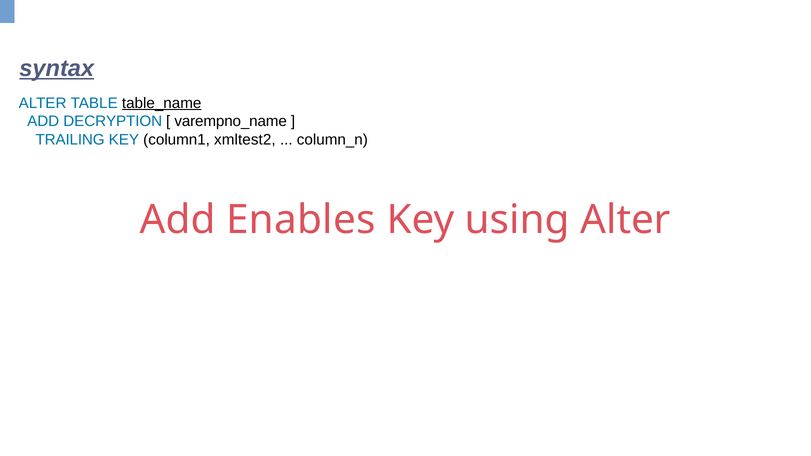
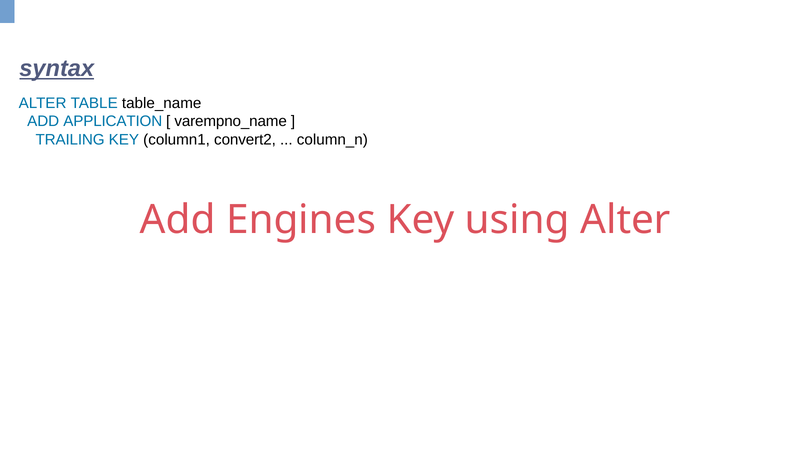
table_name underline: present -> none
DECRYPTION: DECRYPTION -> APPLICATION
xmltest2: xmltest2 -> convert2
Enables: Enables -> Engines
